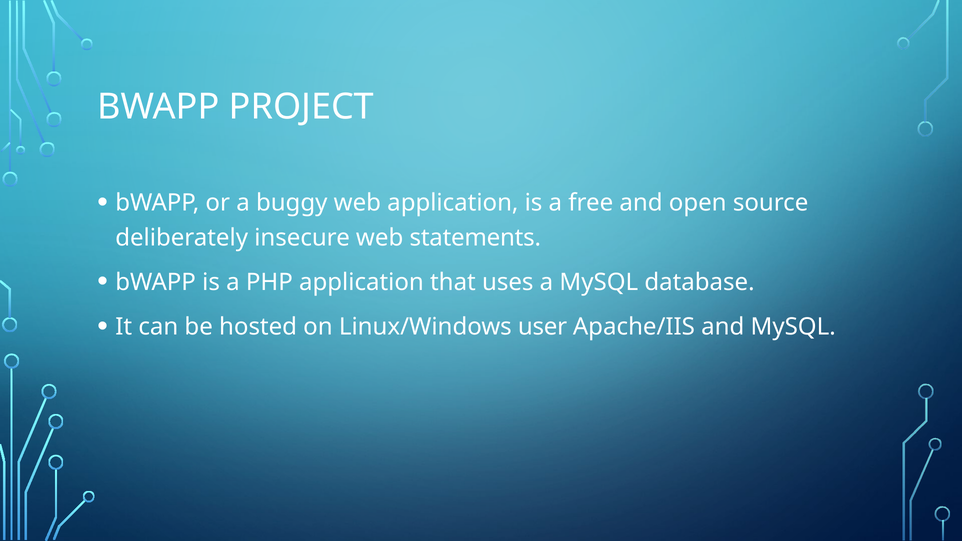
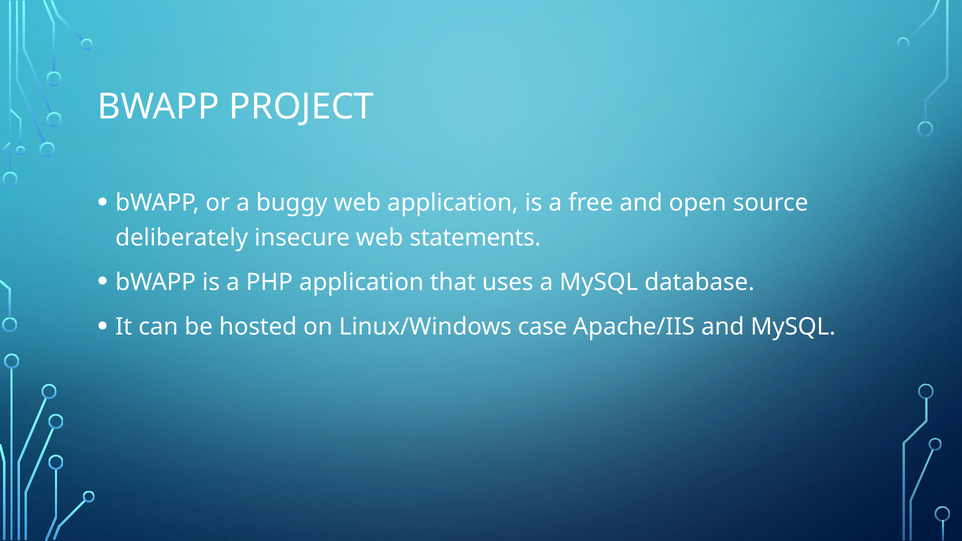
user: user -> case
